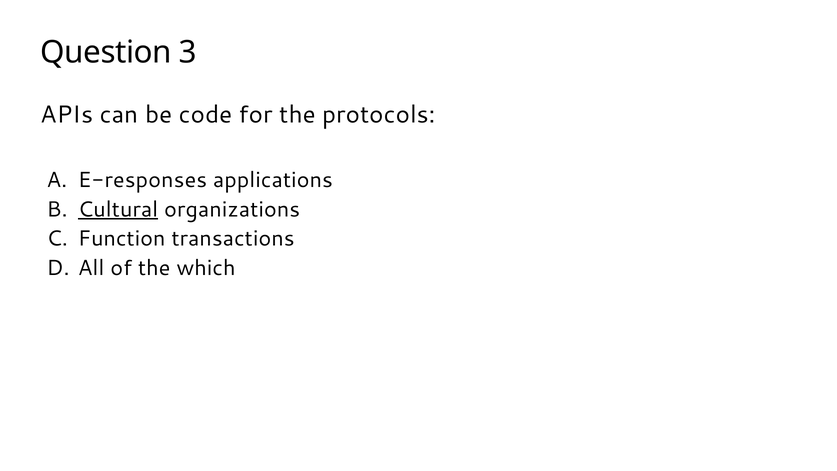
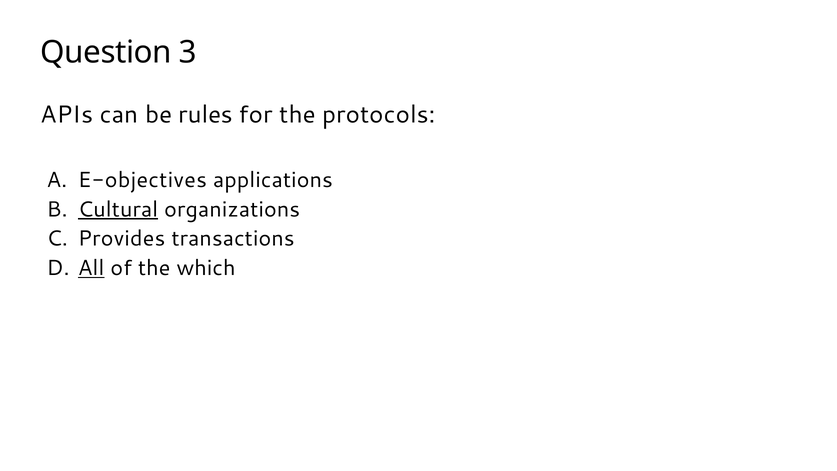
code: code -> rules
E-responses: E-responses -> E-objectives
Function: Function -> Provides
All underline: none -> present
